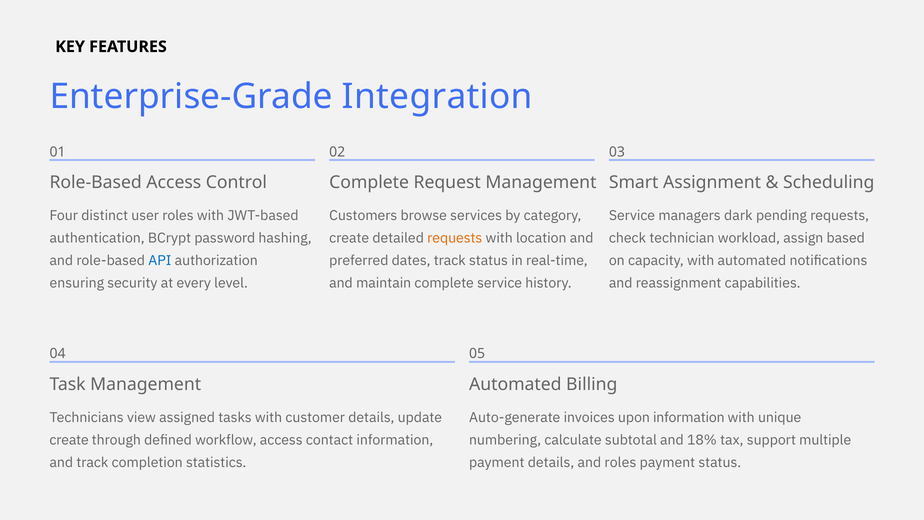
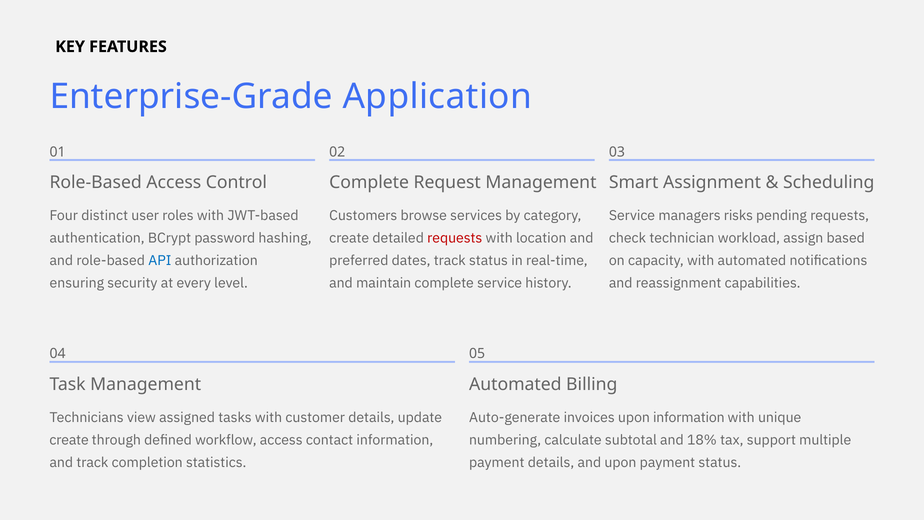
Integration: Integration -> Application
dark: dark -> risks
requests at (455, 238) colour: orange -> red
and roles: roles -> upon
